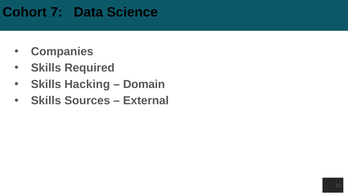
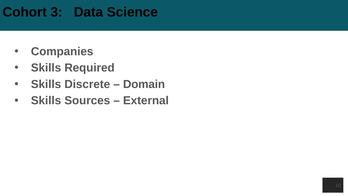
7: 7 -> 3
Hacking: Hacking -> Discrete
